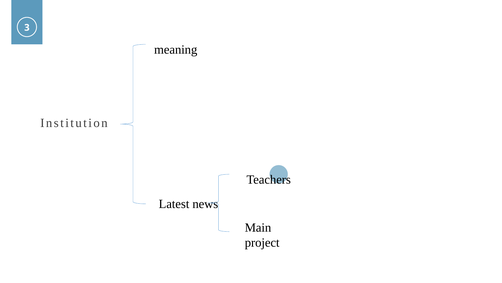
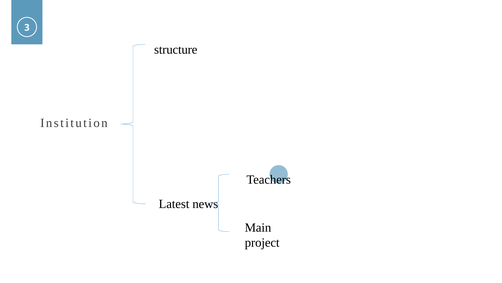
meaning: meaning -> structure
